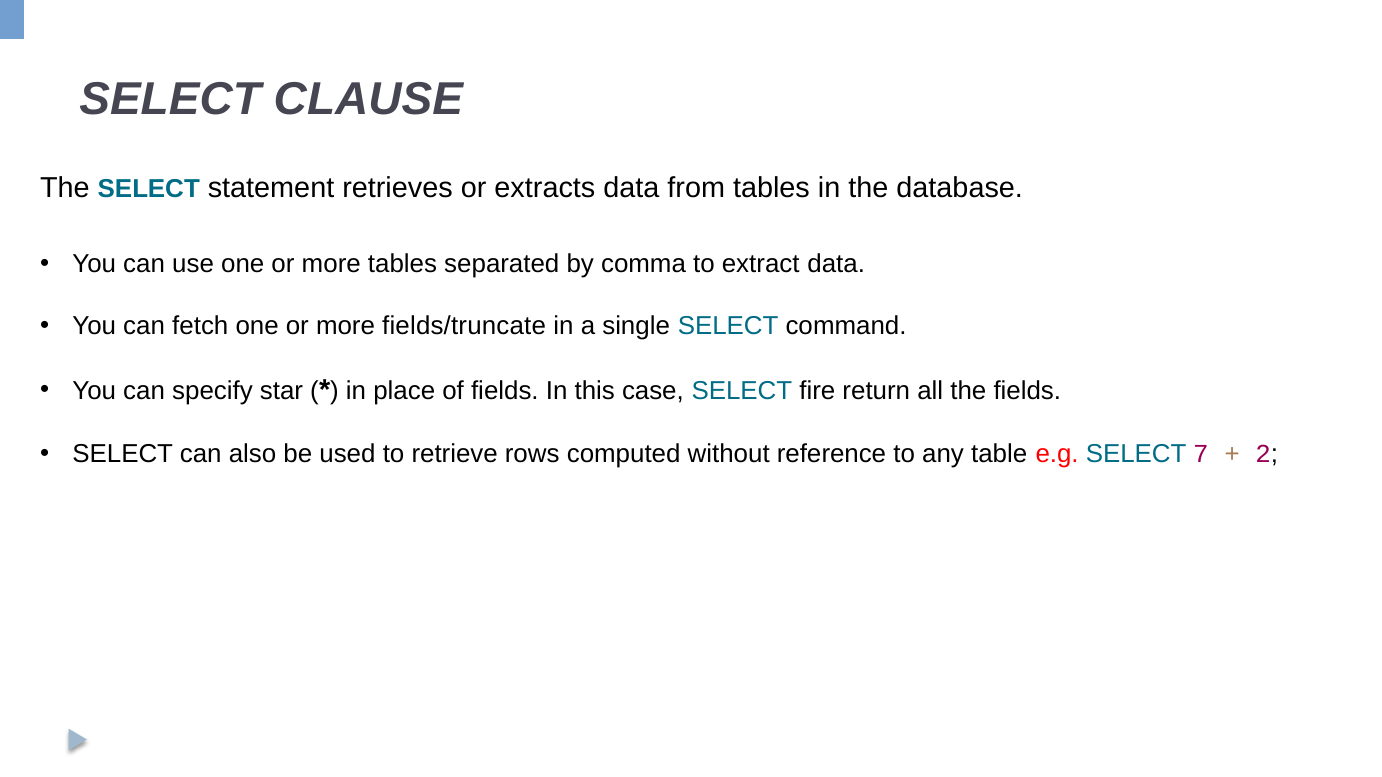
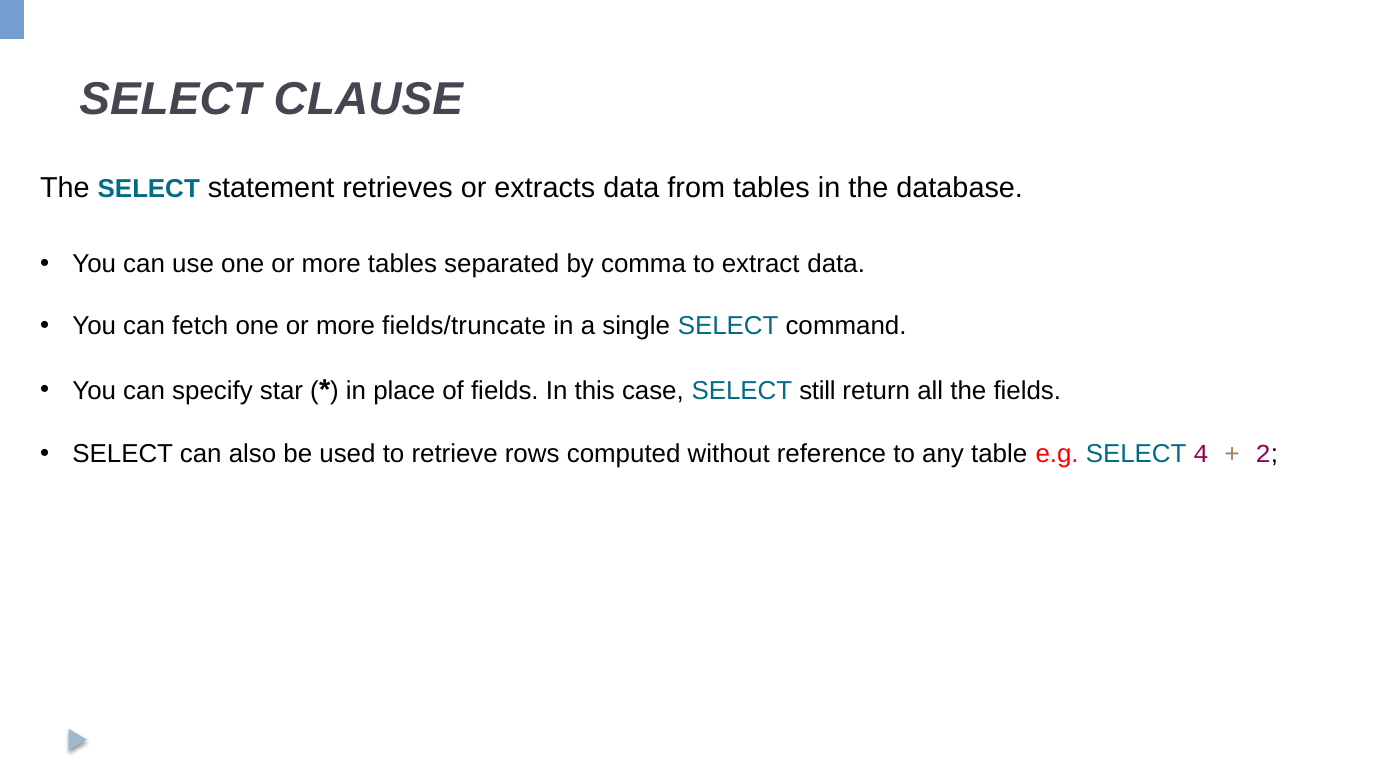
fire: fire -> still
7: 7 -> 4
